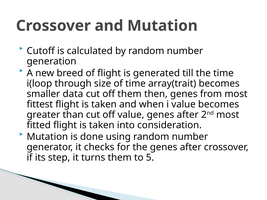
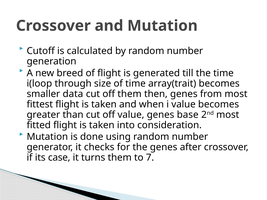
value genes after: after -> base
step: step -> case
5: 5 -> 7
